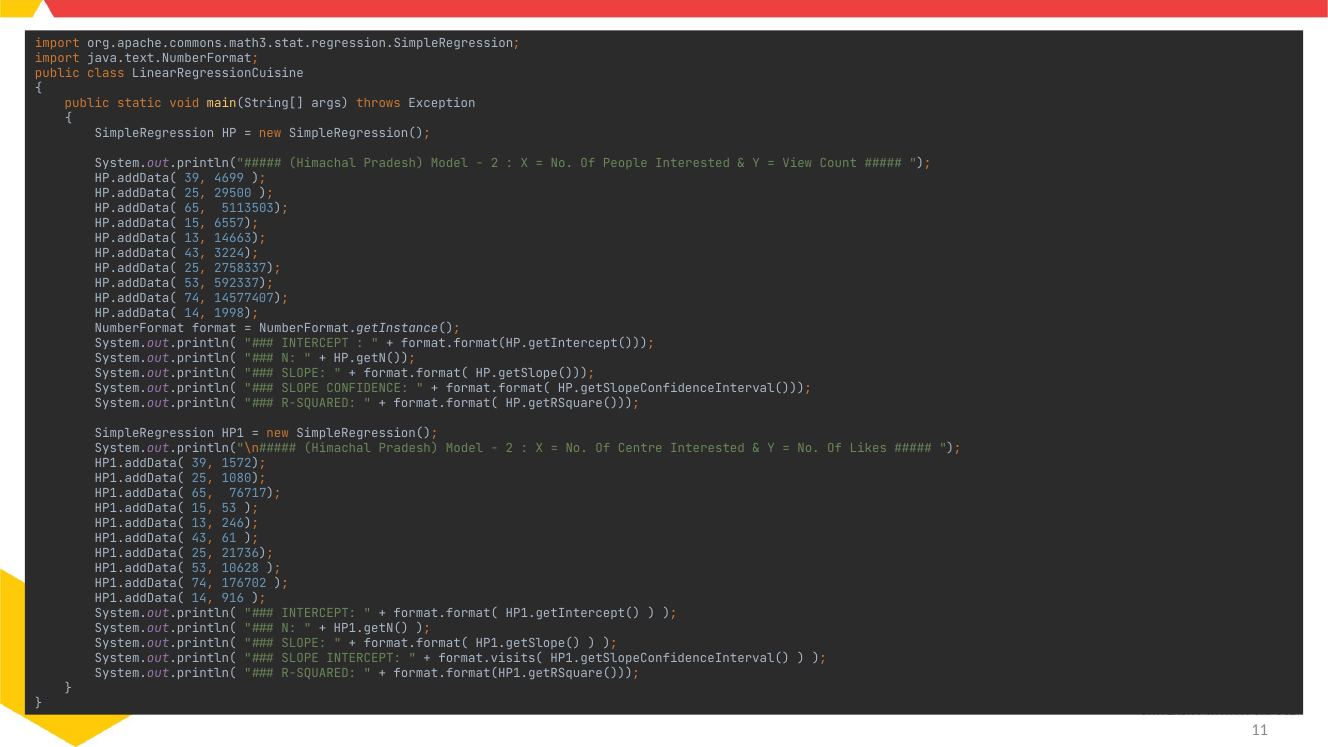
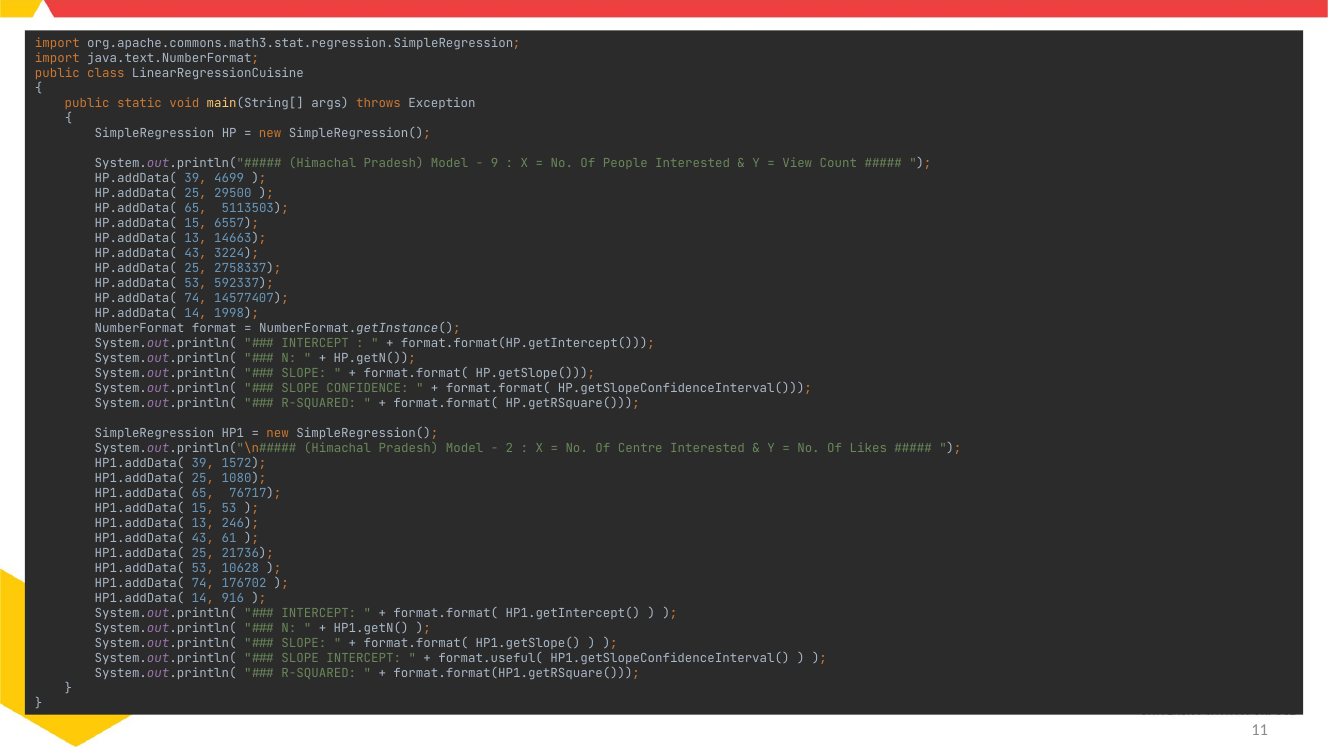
2 at (495, 164): 2 -> 9
format.visits(: format.visits( -> format.useful(
